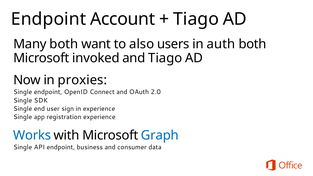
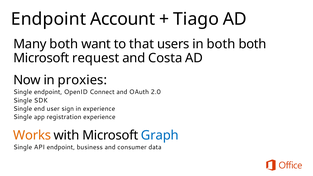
also: also -> that
in auth: auth -> both
invoked: invoked -> request
and Tiago: Tiago -> Costa
Works colour: blue -> orange
